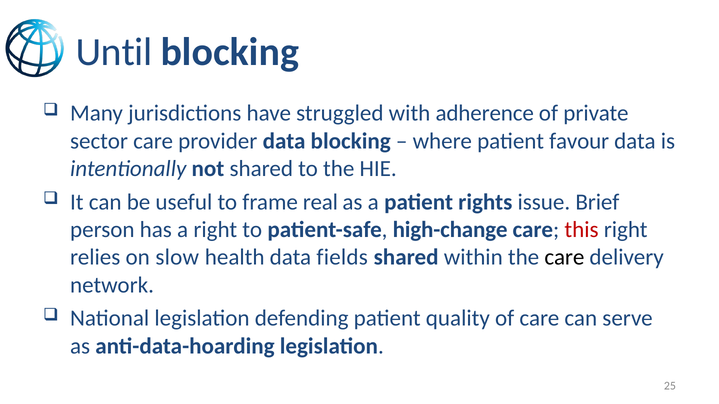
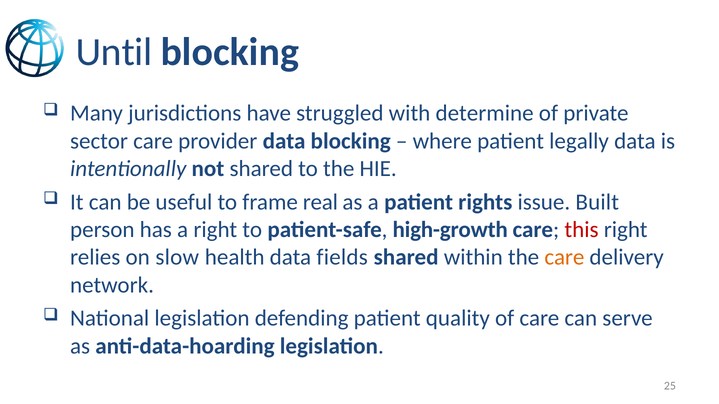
adherence: adherence -> determine
favour: favour -> legally
Brief: Brief -> Built
high-change: high-change -> high-growth
care at (564, 258) colour: black -> orange
